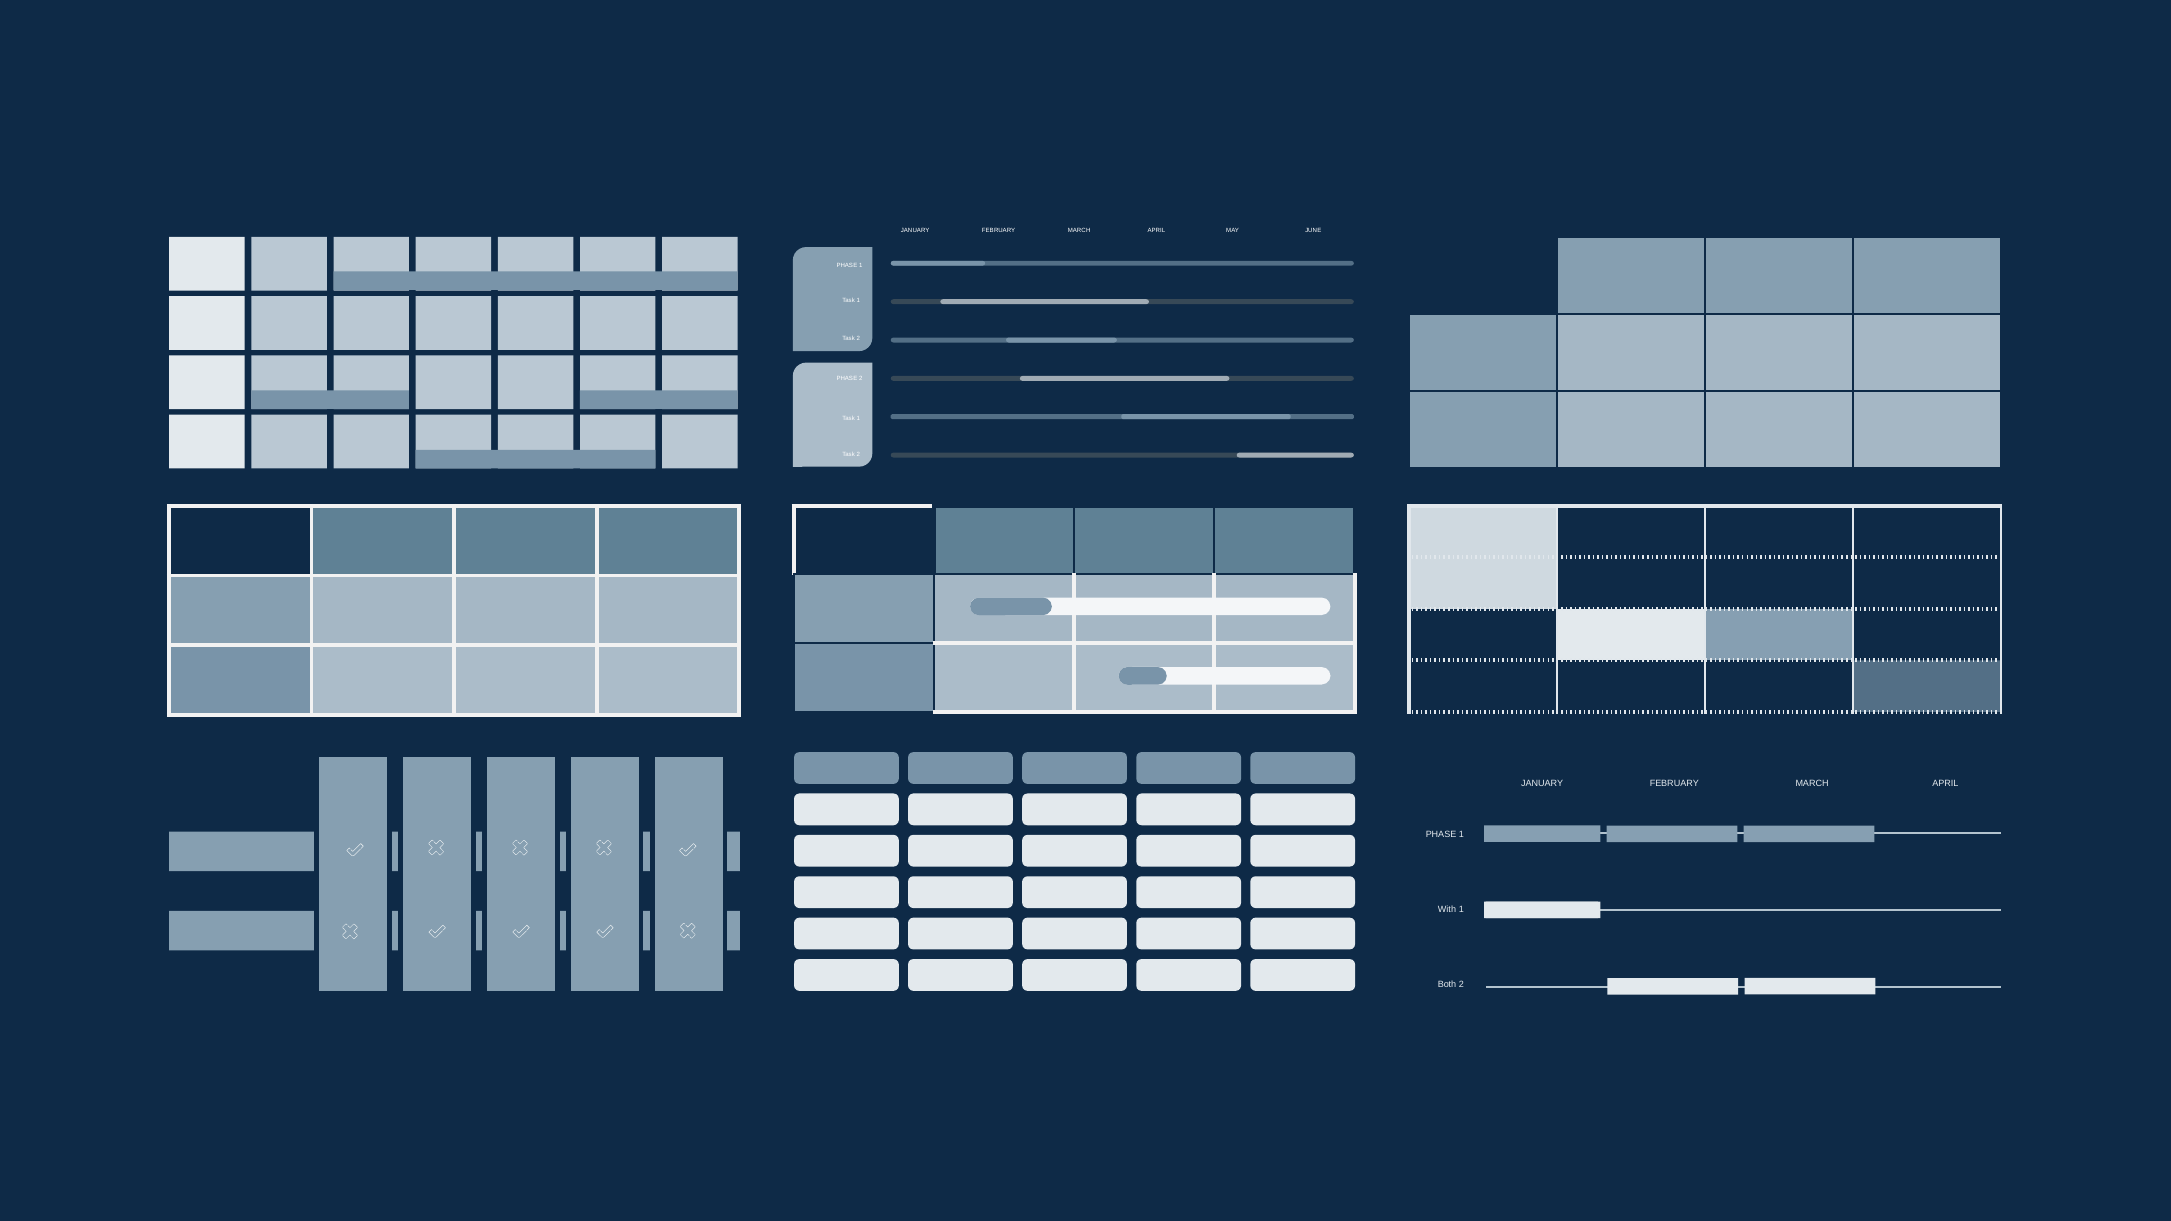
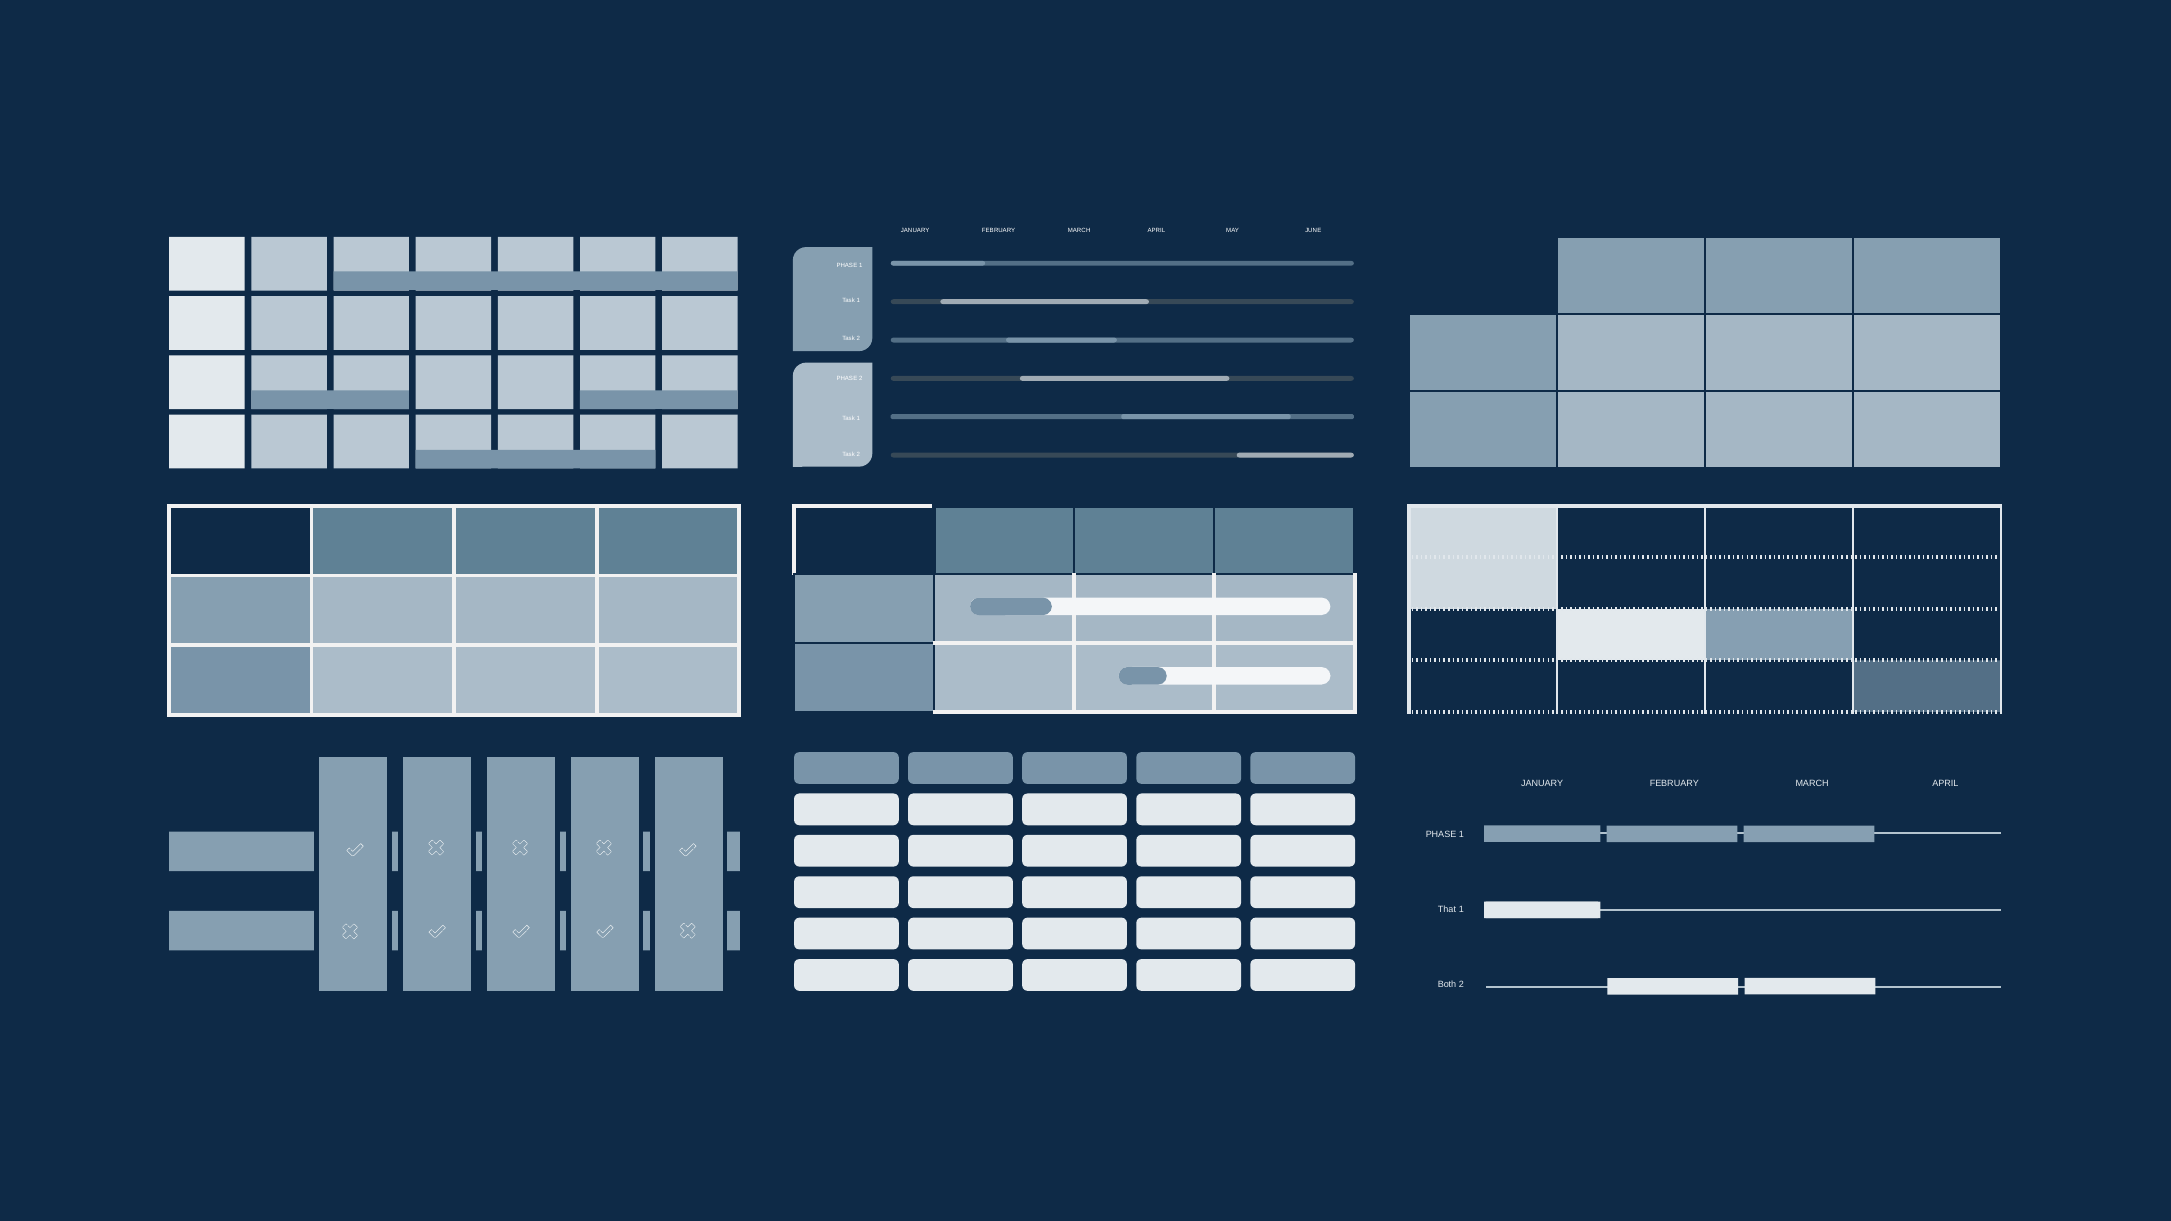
With: With -> That
